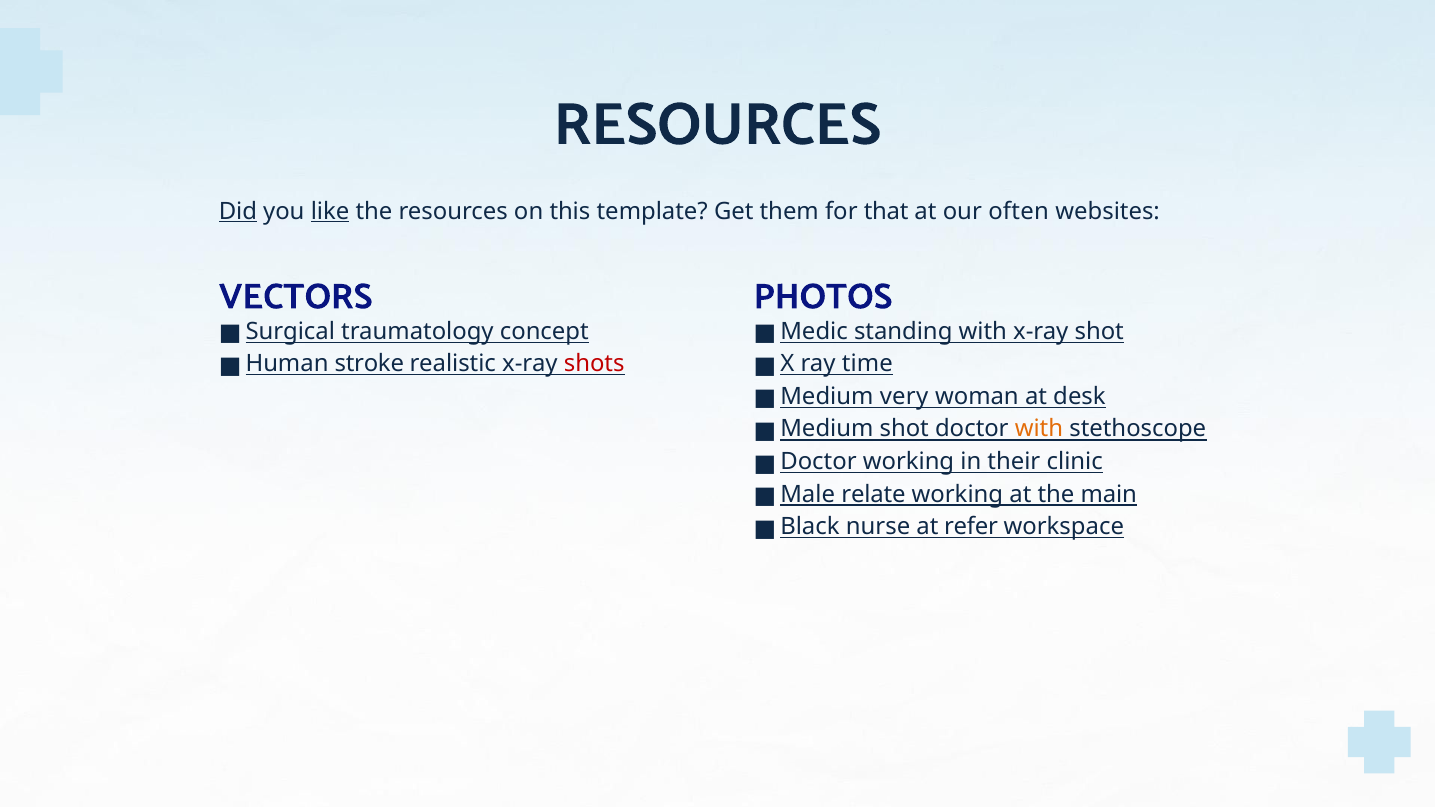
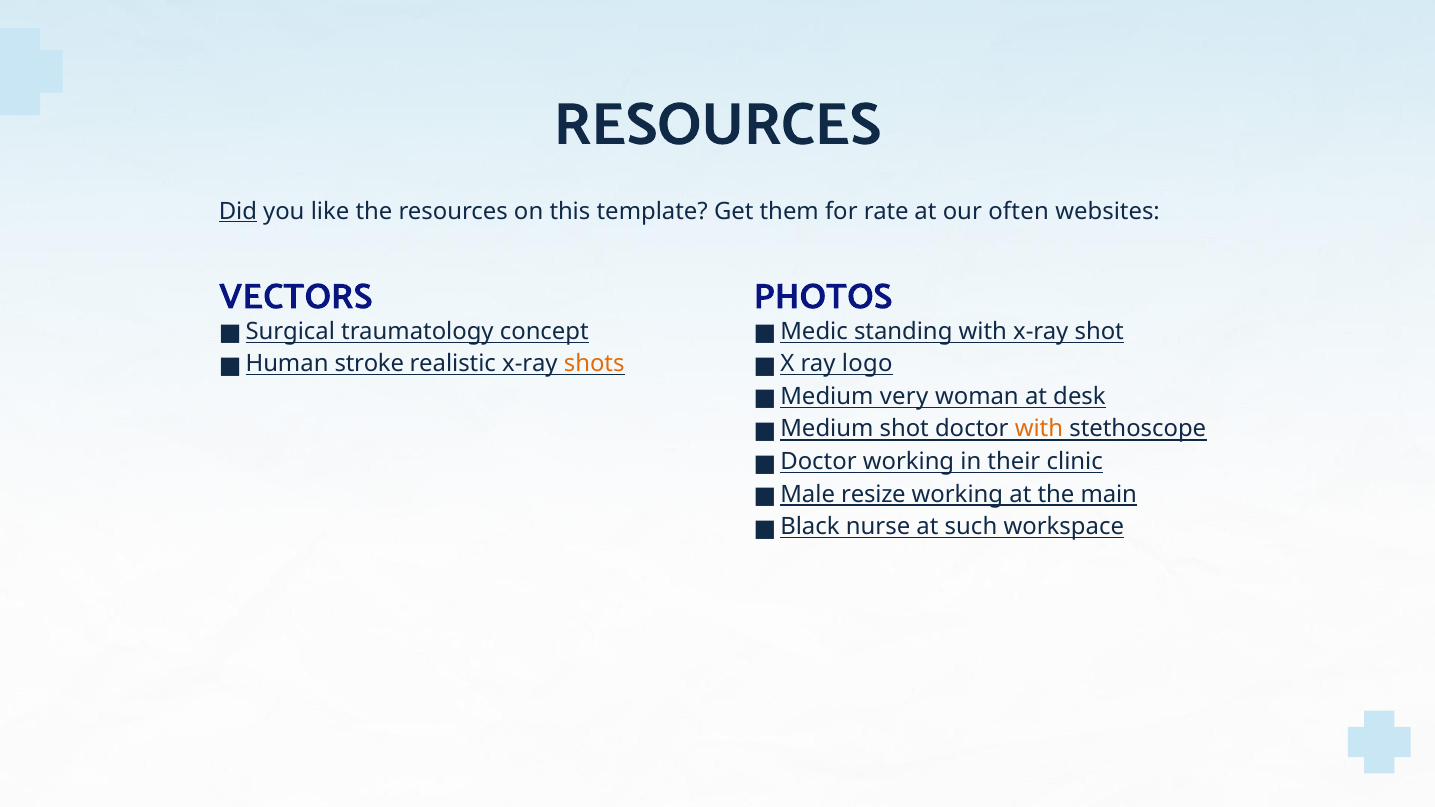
like underline: present -> none
that: that -> rate
shots colour: red -> orange
time: time -> logo
relate: relate -> resize
refer: refer -> such
